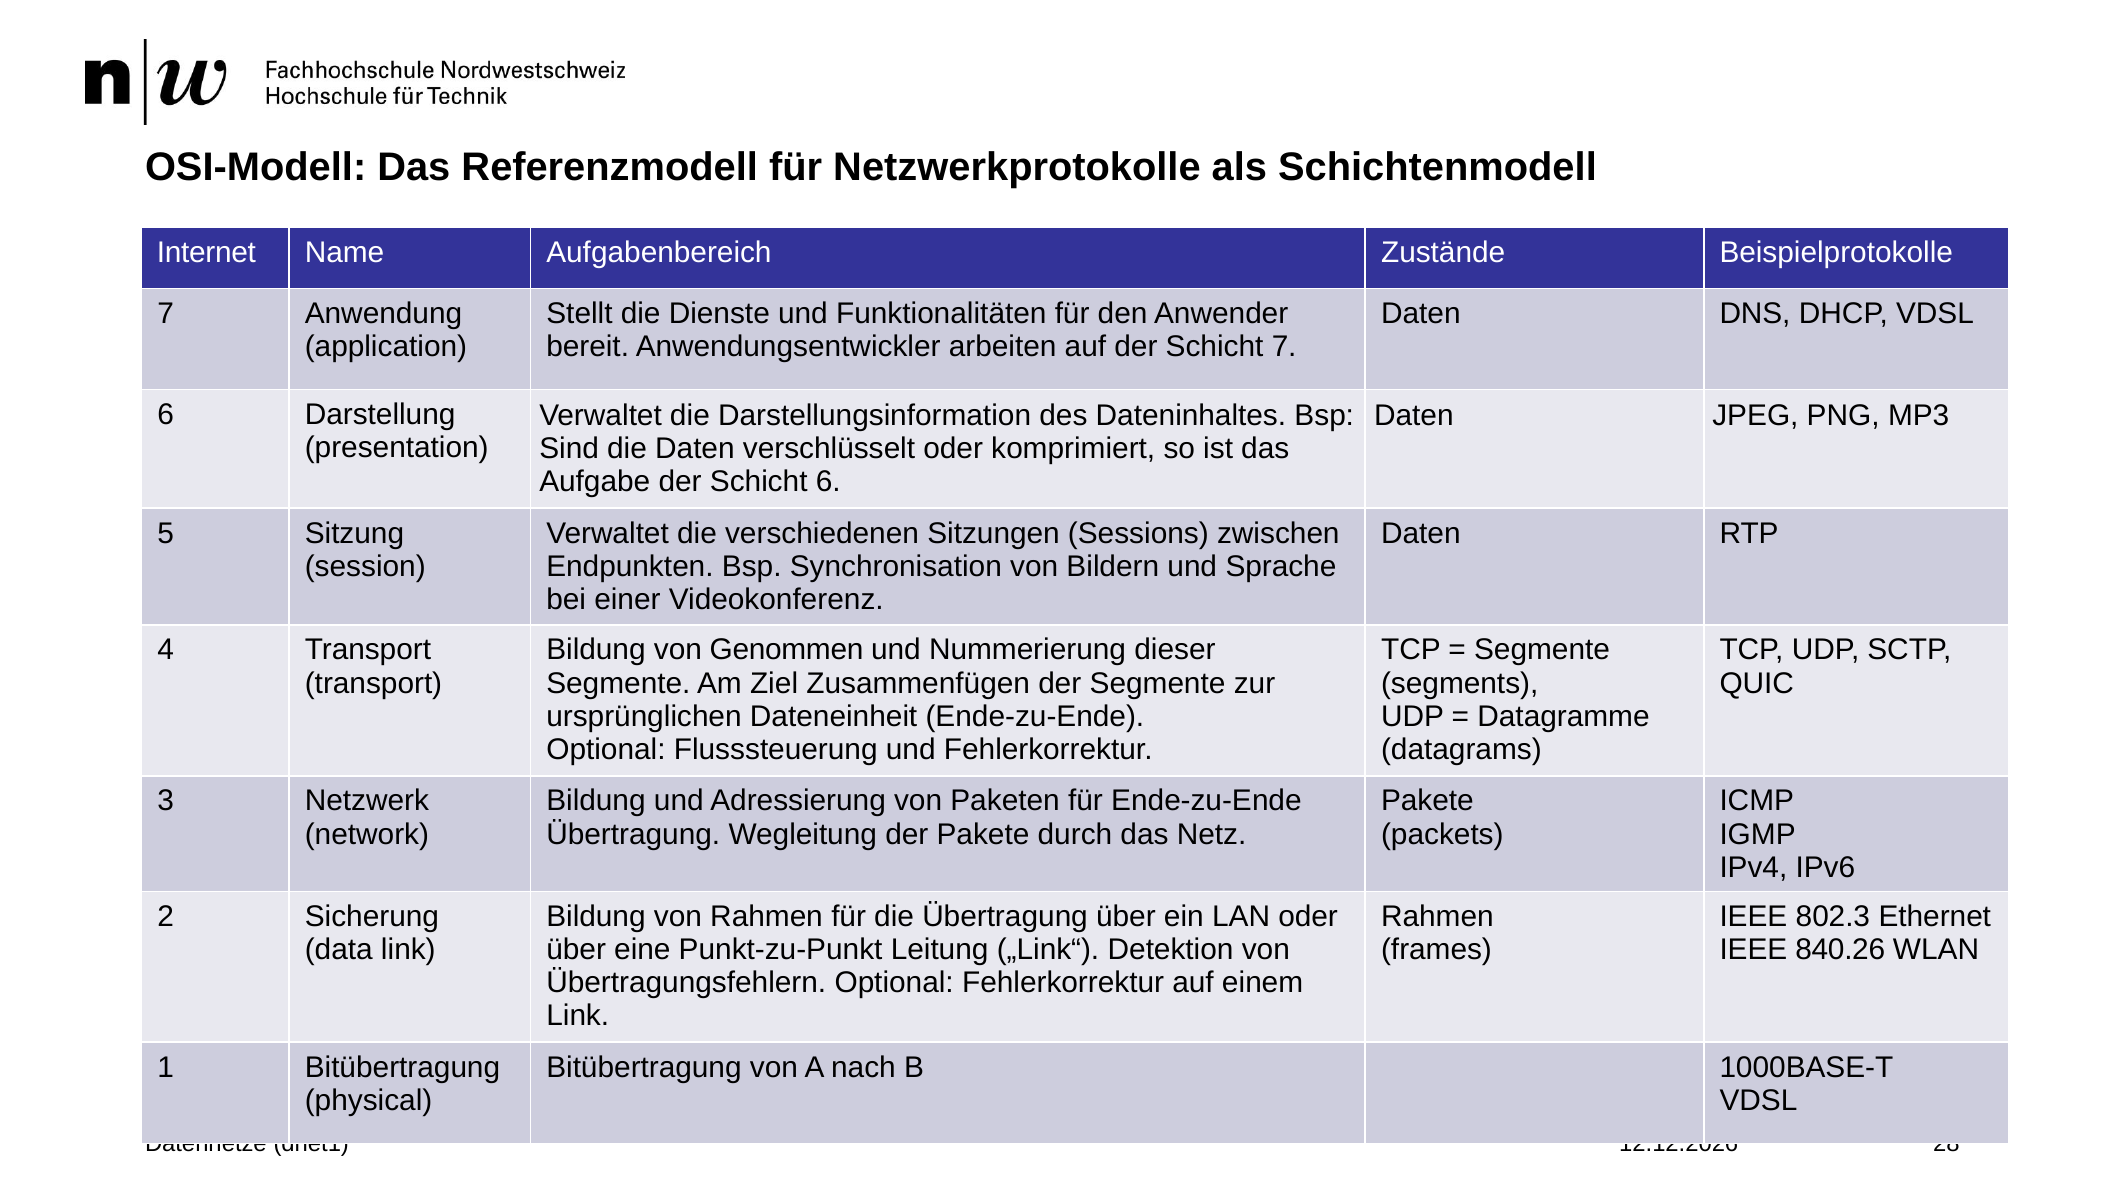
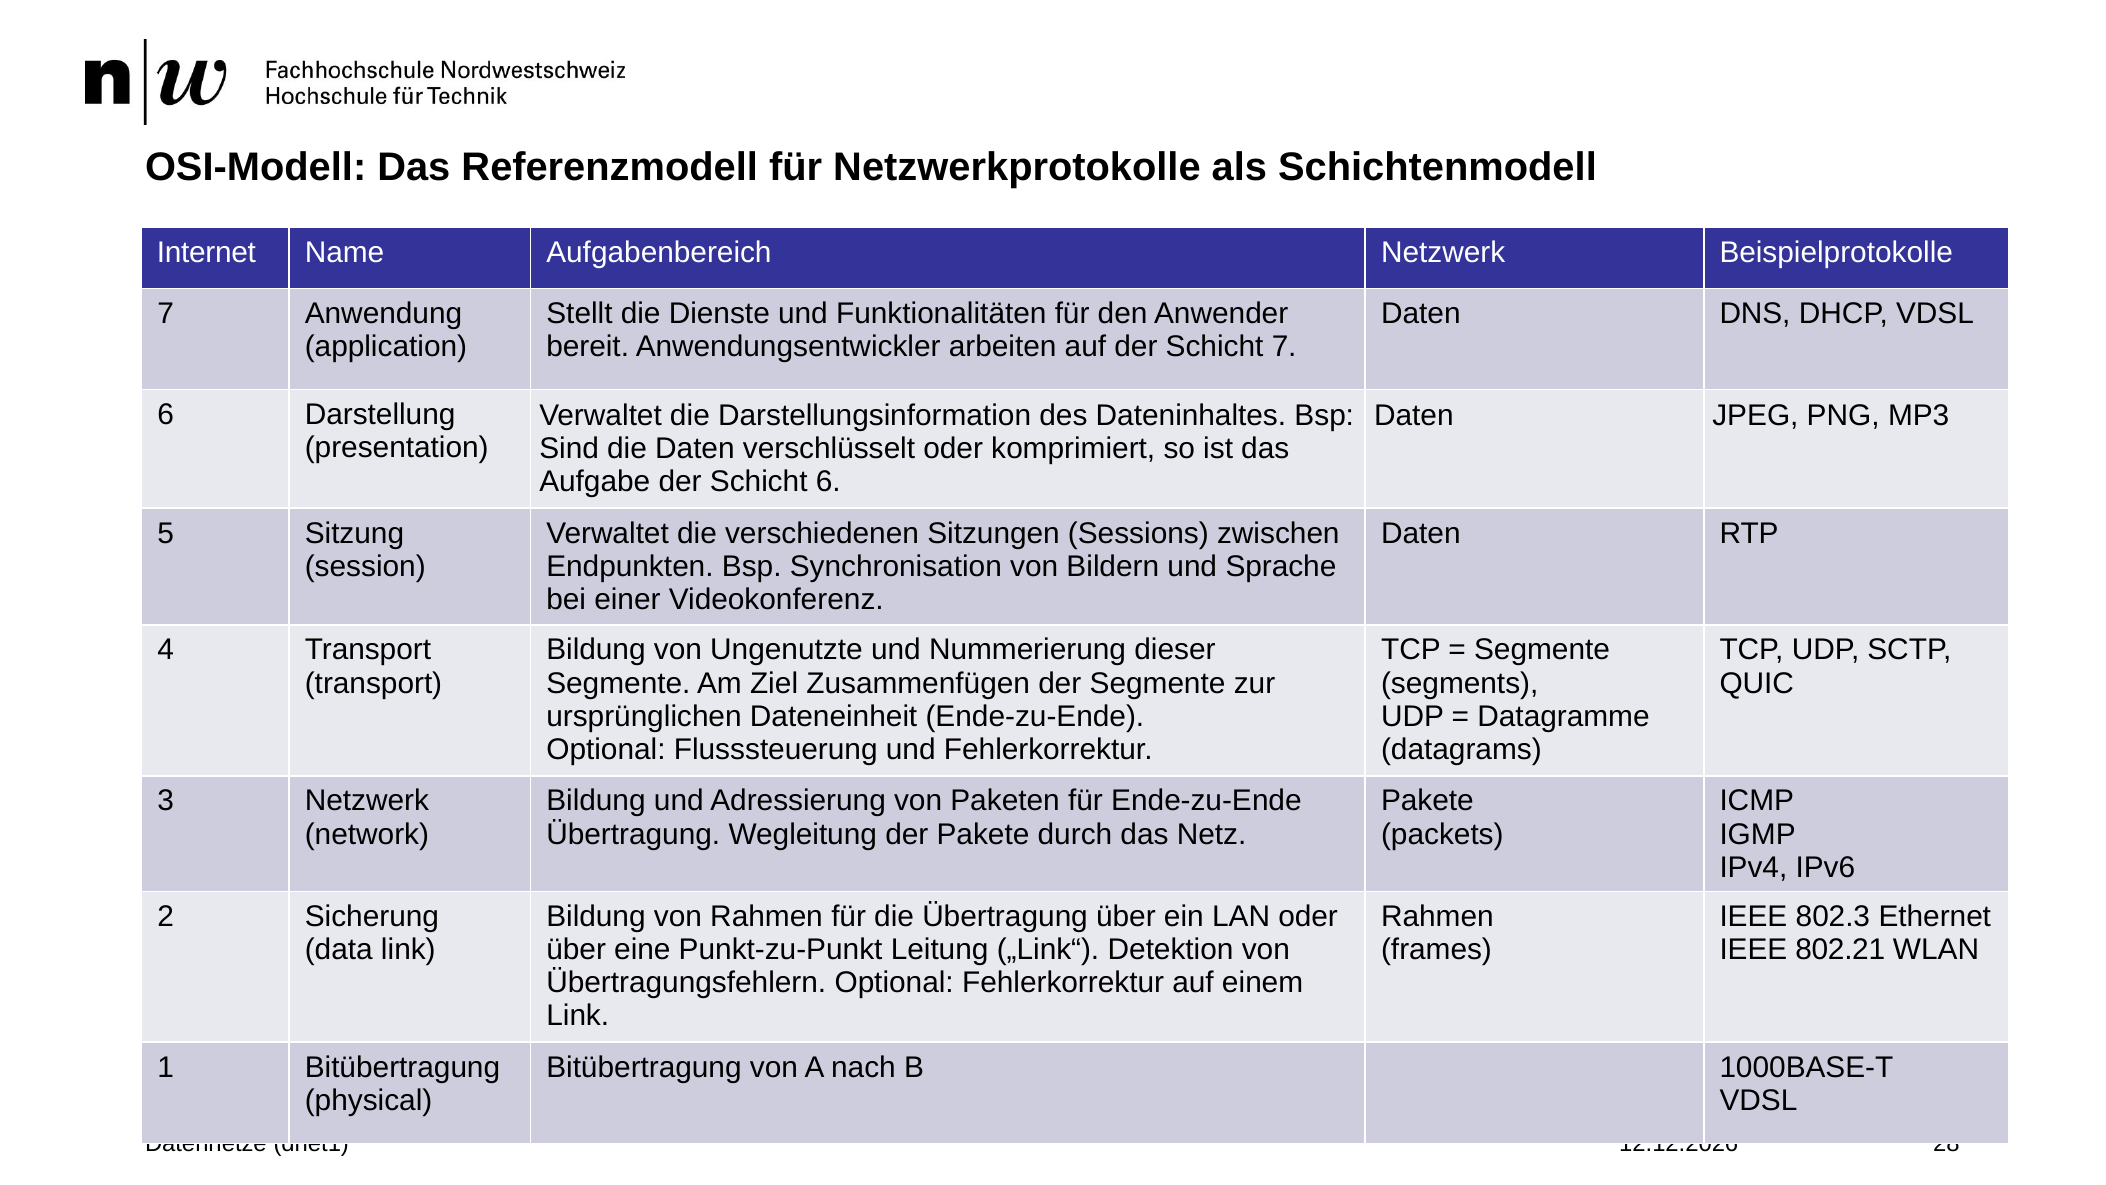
Aufgabenbereich Zustände: Zustände -> Netzwerk
Genommen: Genommen -> Ungenutzte
840.26: 840.26 -> 802.21
